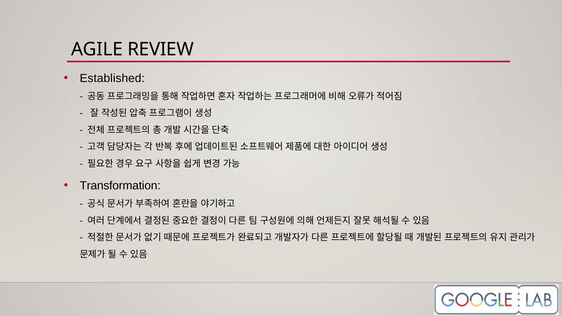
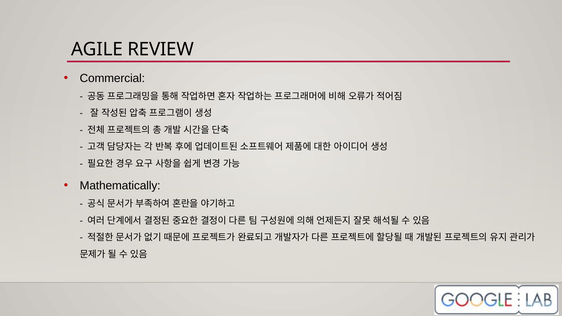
Established: Established -> Commercial
Transformation: Transformation -> Mathematically
